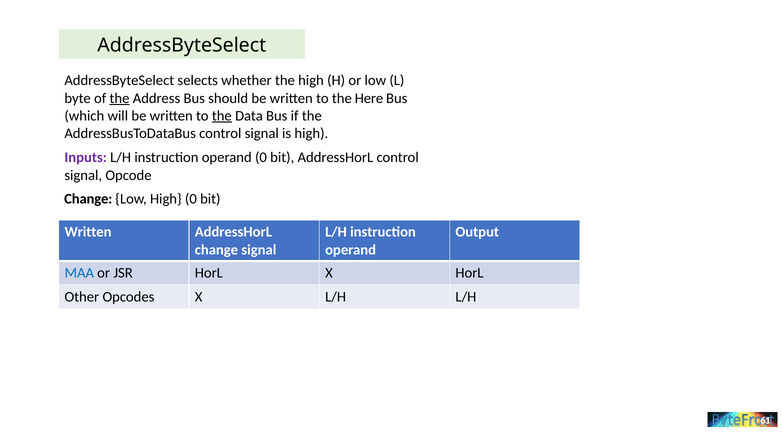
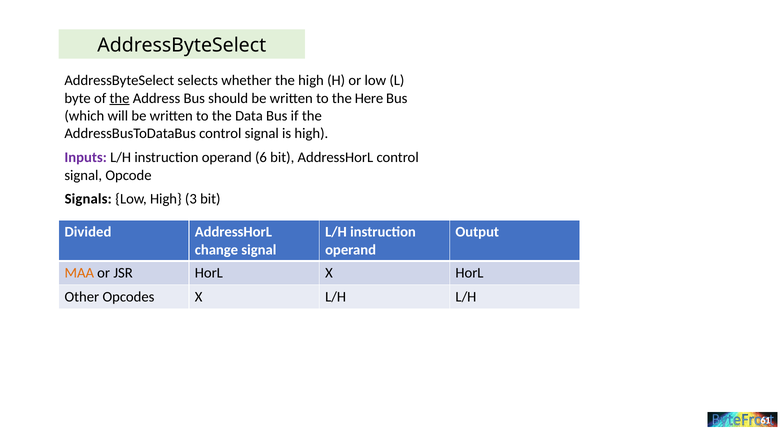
the at (222, 116) underline: present -> none
operand 0: 0 -> 6
Change at (88, 199): Change -> Signals
High 0: 0 -> 3
Written at (88, 232): Written -> Divided
MAA colour: blue -> orange
